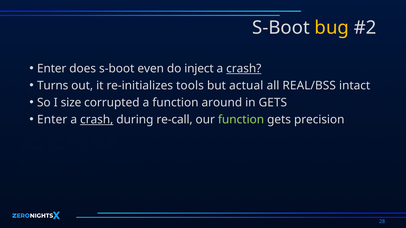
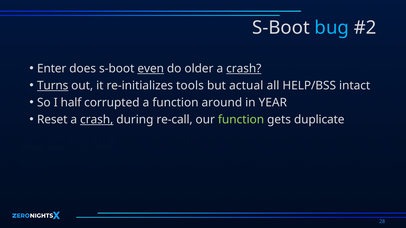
bug colour: yellow -> light blue
even underline: none -> present
inject: inject -> older
Turns underline: none -> present
REAL/BSS: REAL/BSS -> HELP/BSS
size: size -> half
in GETS: GETS -> YEAR
Enter at (52, 120): Enter -> Reset
precision: precision -> duplicate
